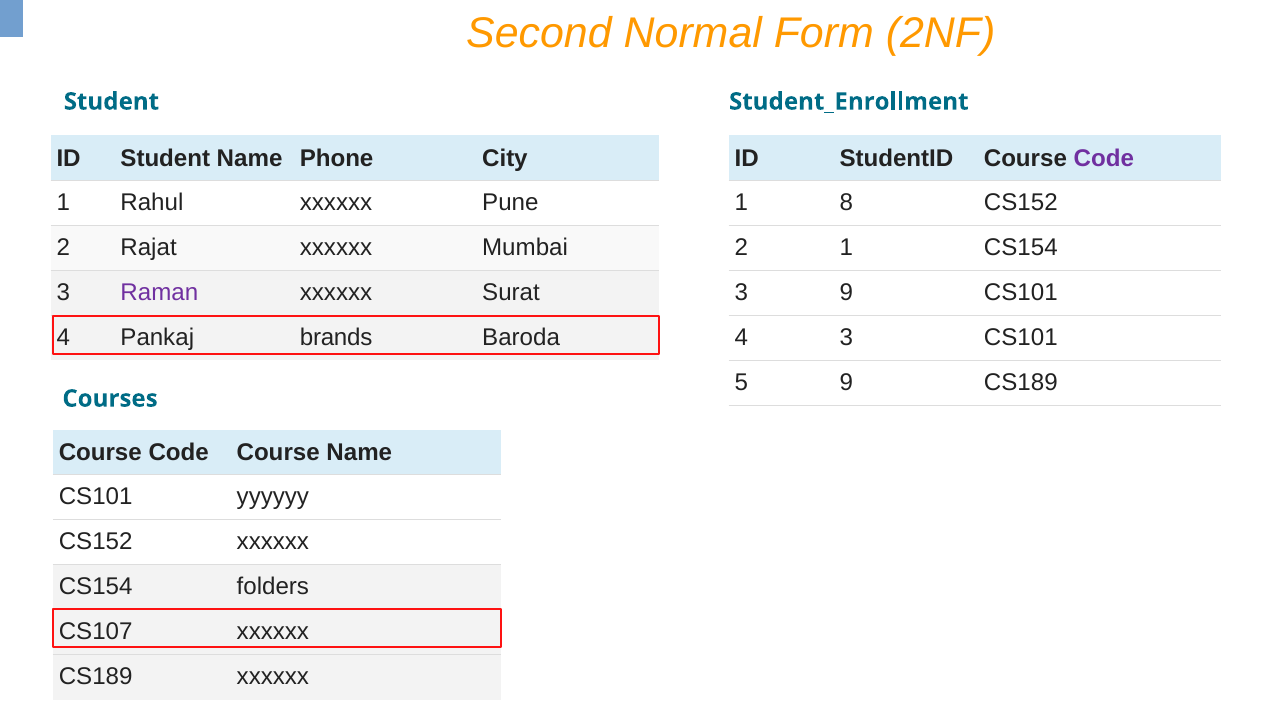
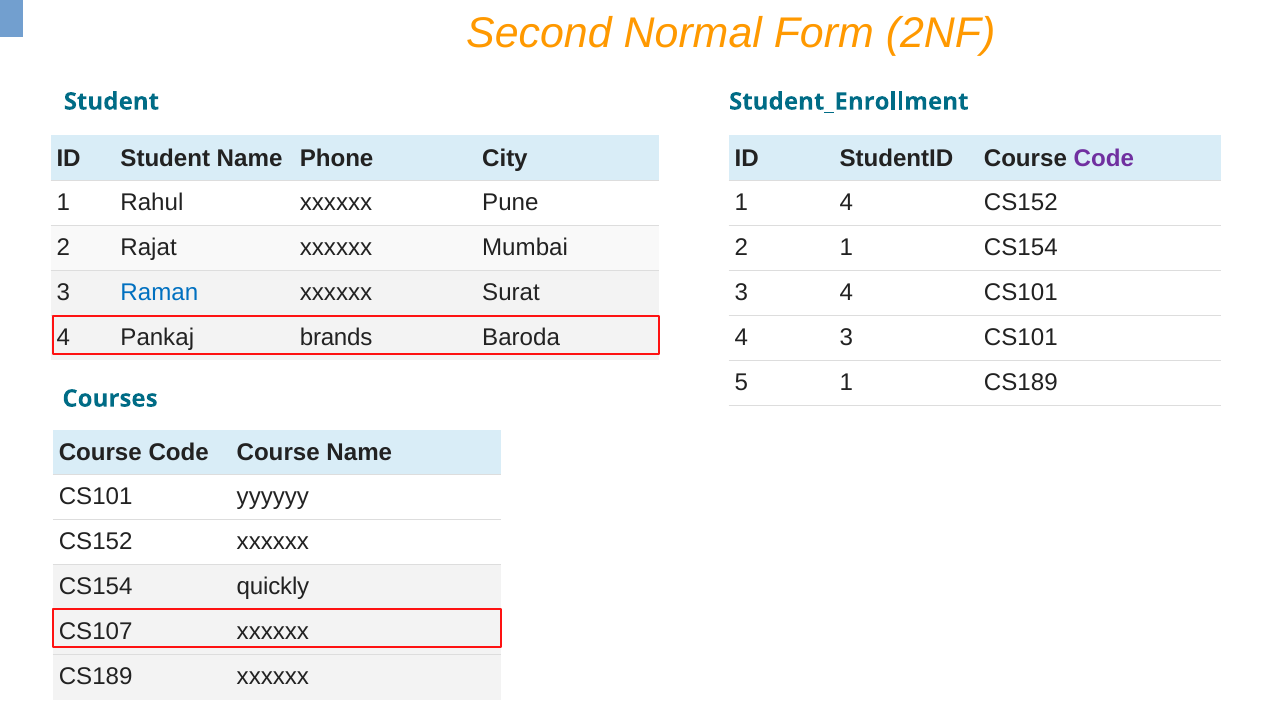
1 8: 8 -> 4
Raman colour: purple -> blue
3 9: 9 -> 4
5 9: 9 -> 1
folders: folders -> quickly
